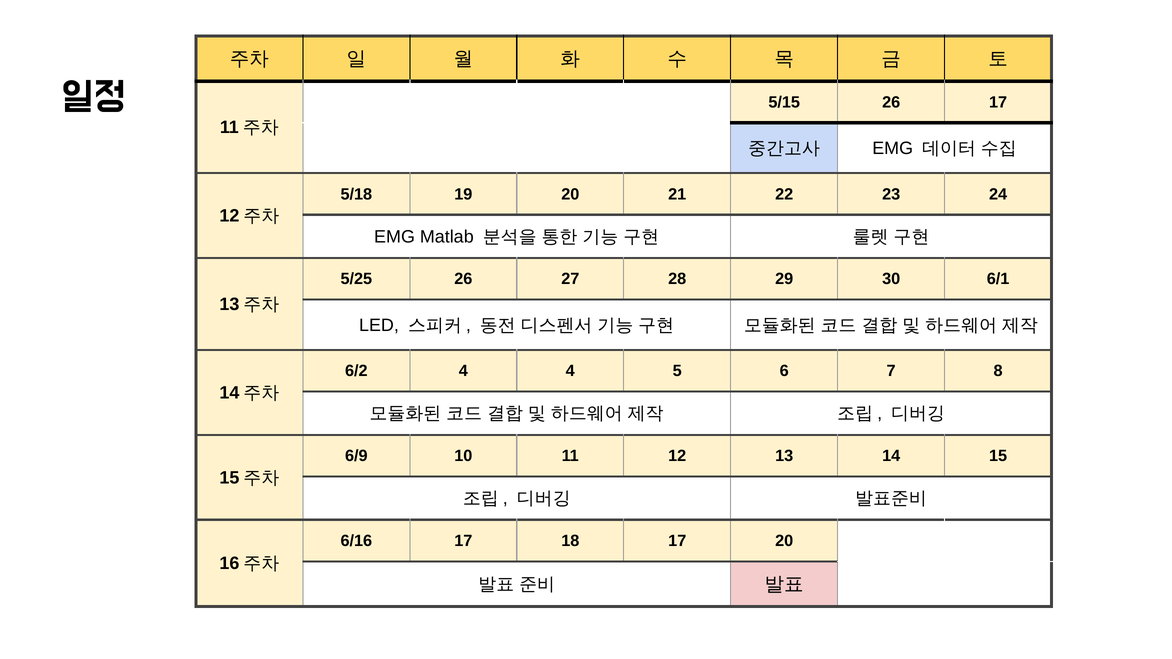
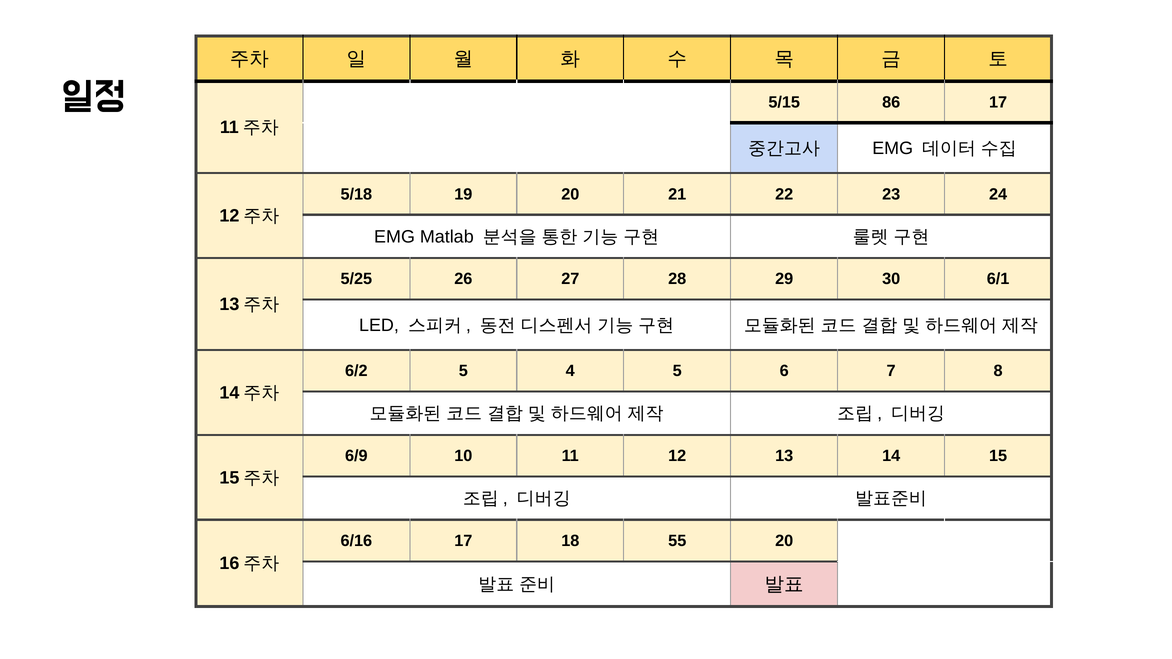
5/15 26: 26 -> 86
6/2 4: 4 -> 5
18 17: 17 -> 55
